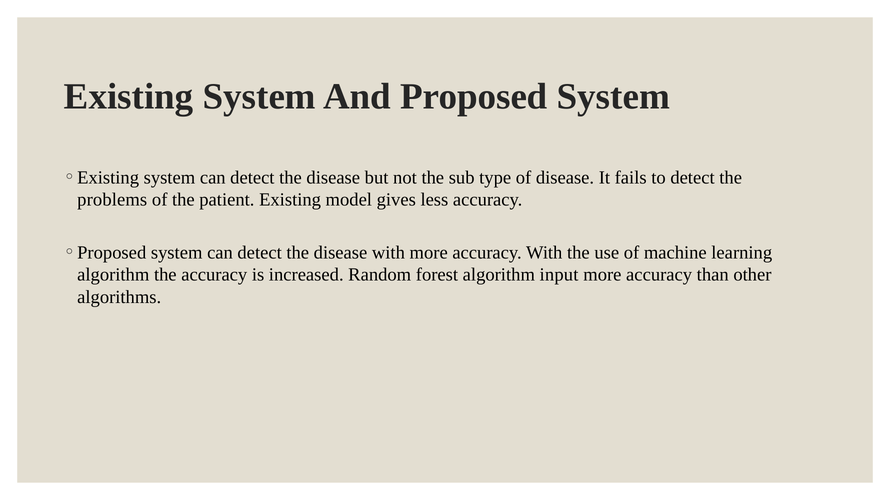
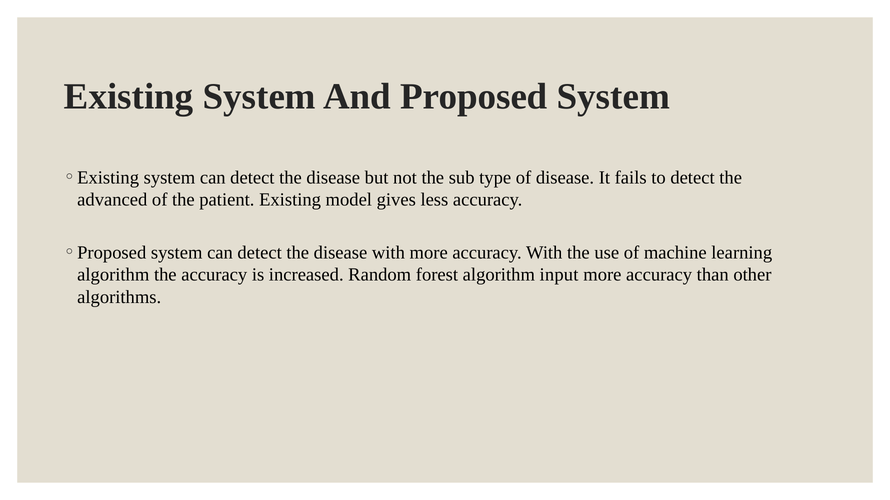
problems: problems -> advanced
